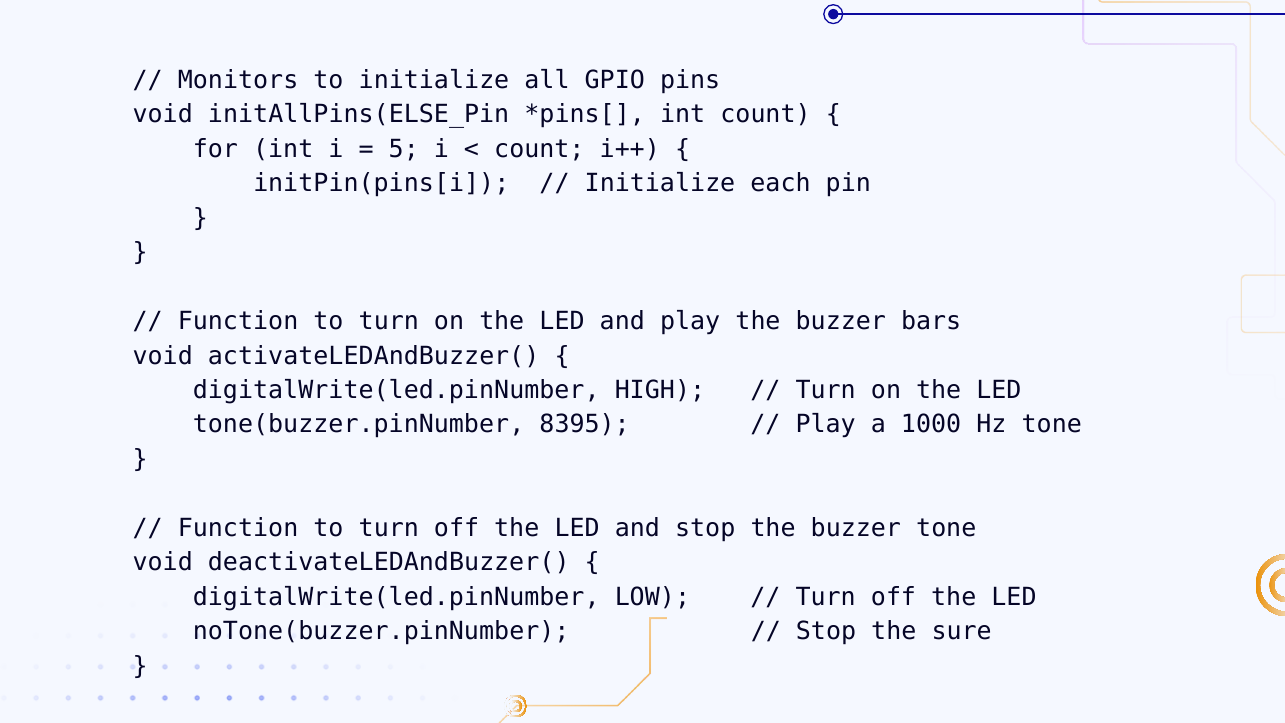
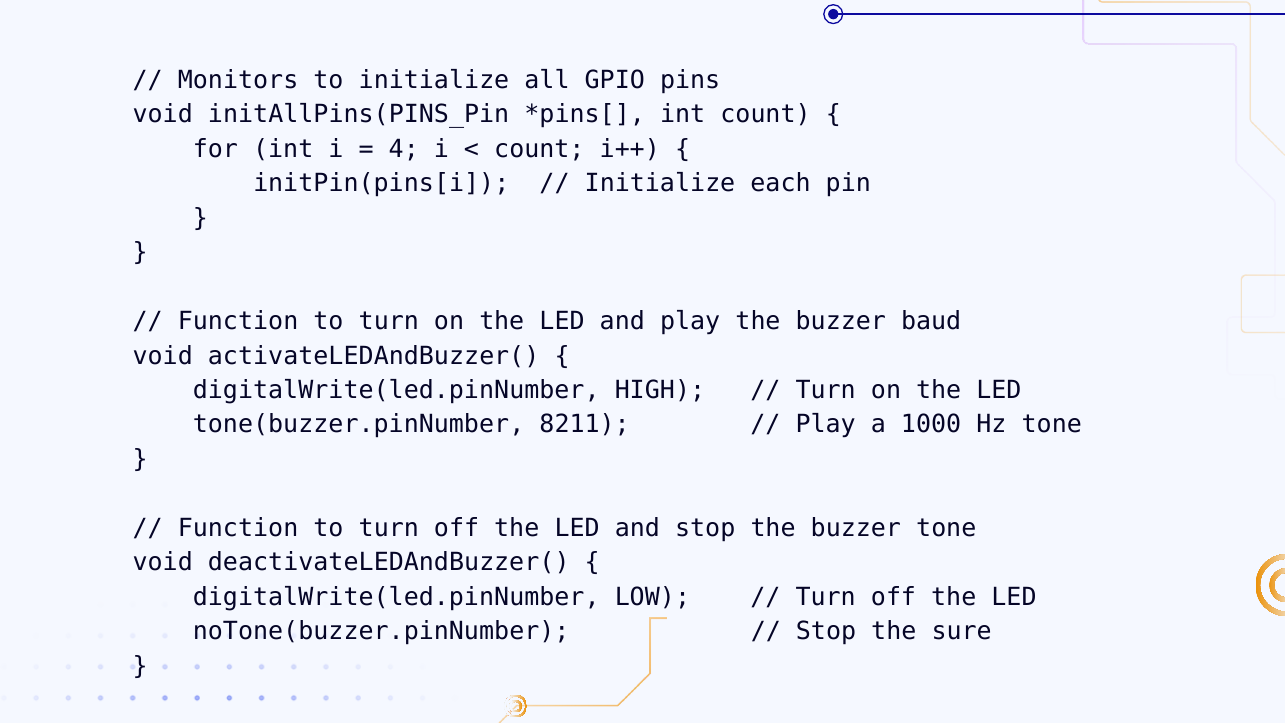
initAllPins(ELSE_Pin: initAllPins(ELSE_Pin -> initAllPins(PINS_Pin
5: 5 -> 4
bars: bars -> baud
8395: 8395 -> 8211
